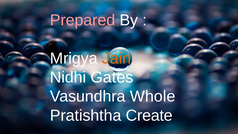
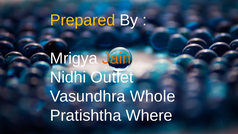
Prepared colour: pink -> yellow
Gates: Gates -> Outlet
Create: Create -> Where
